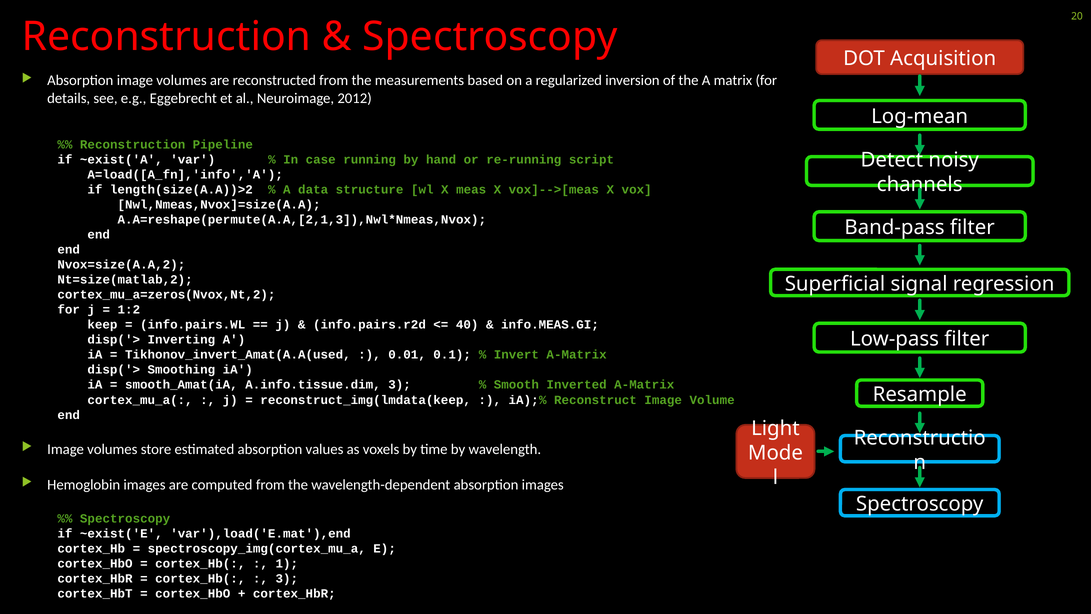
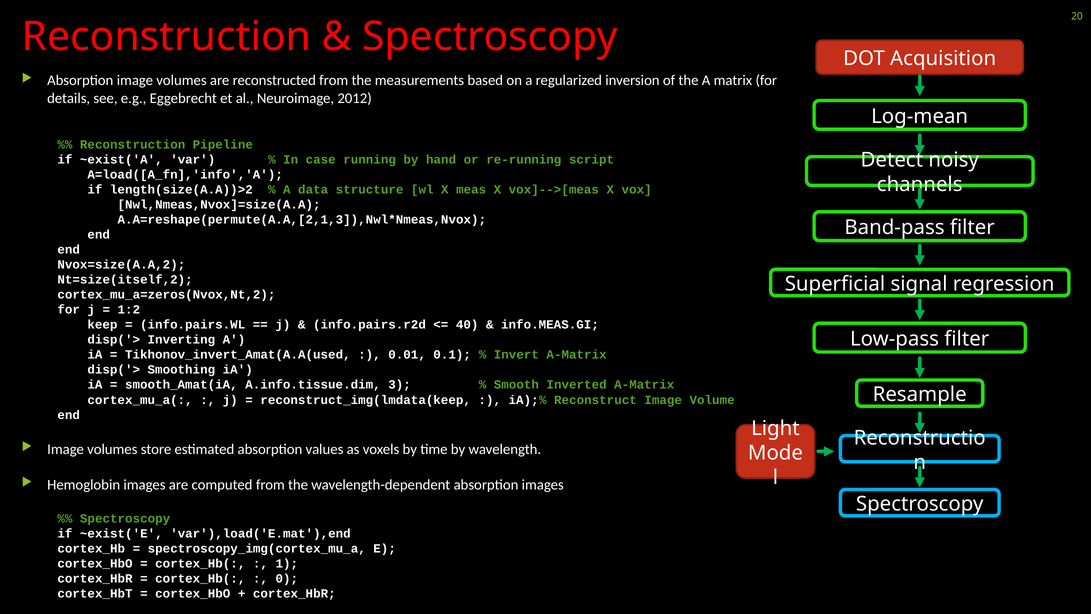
Nt=size(matlab,2: Nt=size(matlab,2 -> Nt=size(itself,2
3 at (287, 579): 3 -> 0
